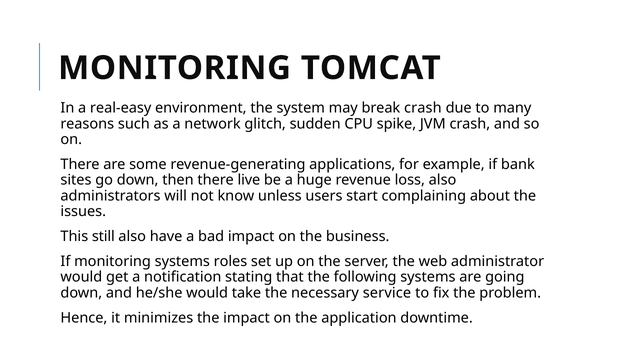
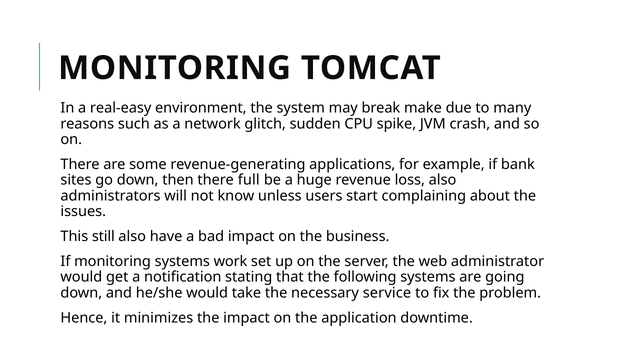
break crash: crash -> make
live: live -> full
roles: roles -> work
